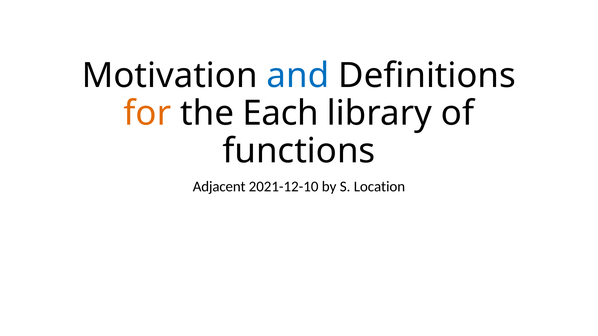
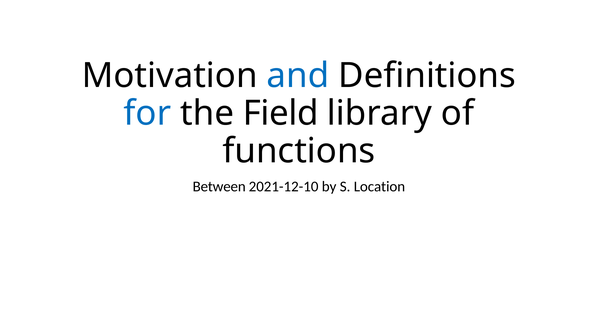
for colour: orange -> blue
Each: Each -> Field
Adjacent: Adjacent -> Between
